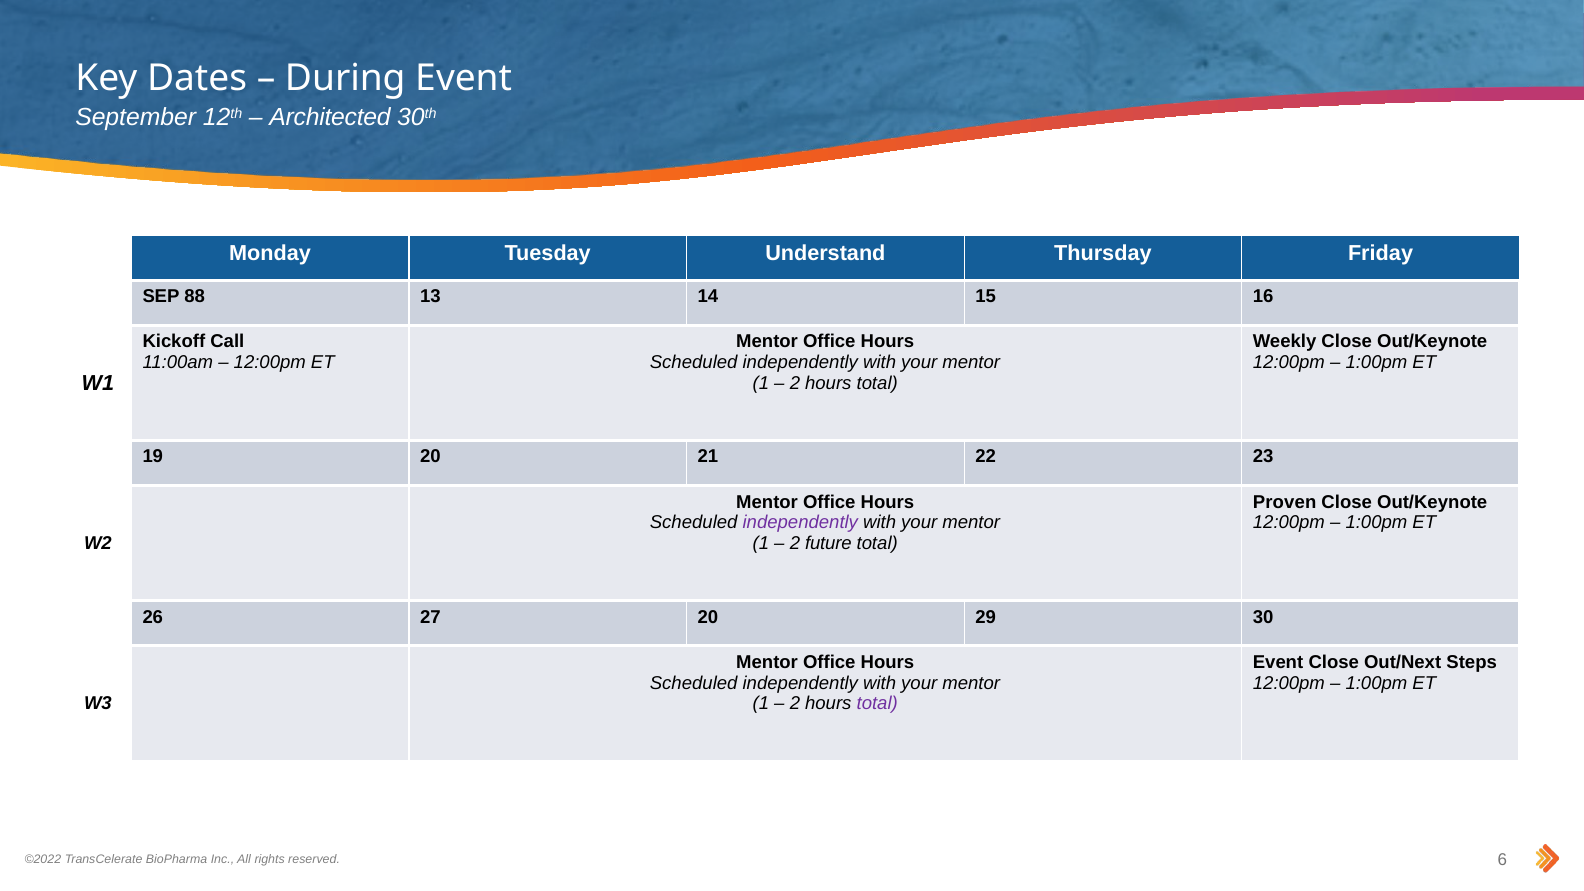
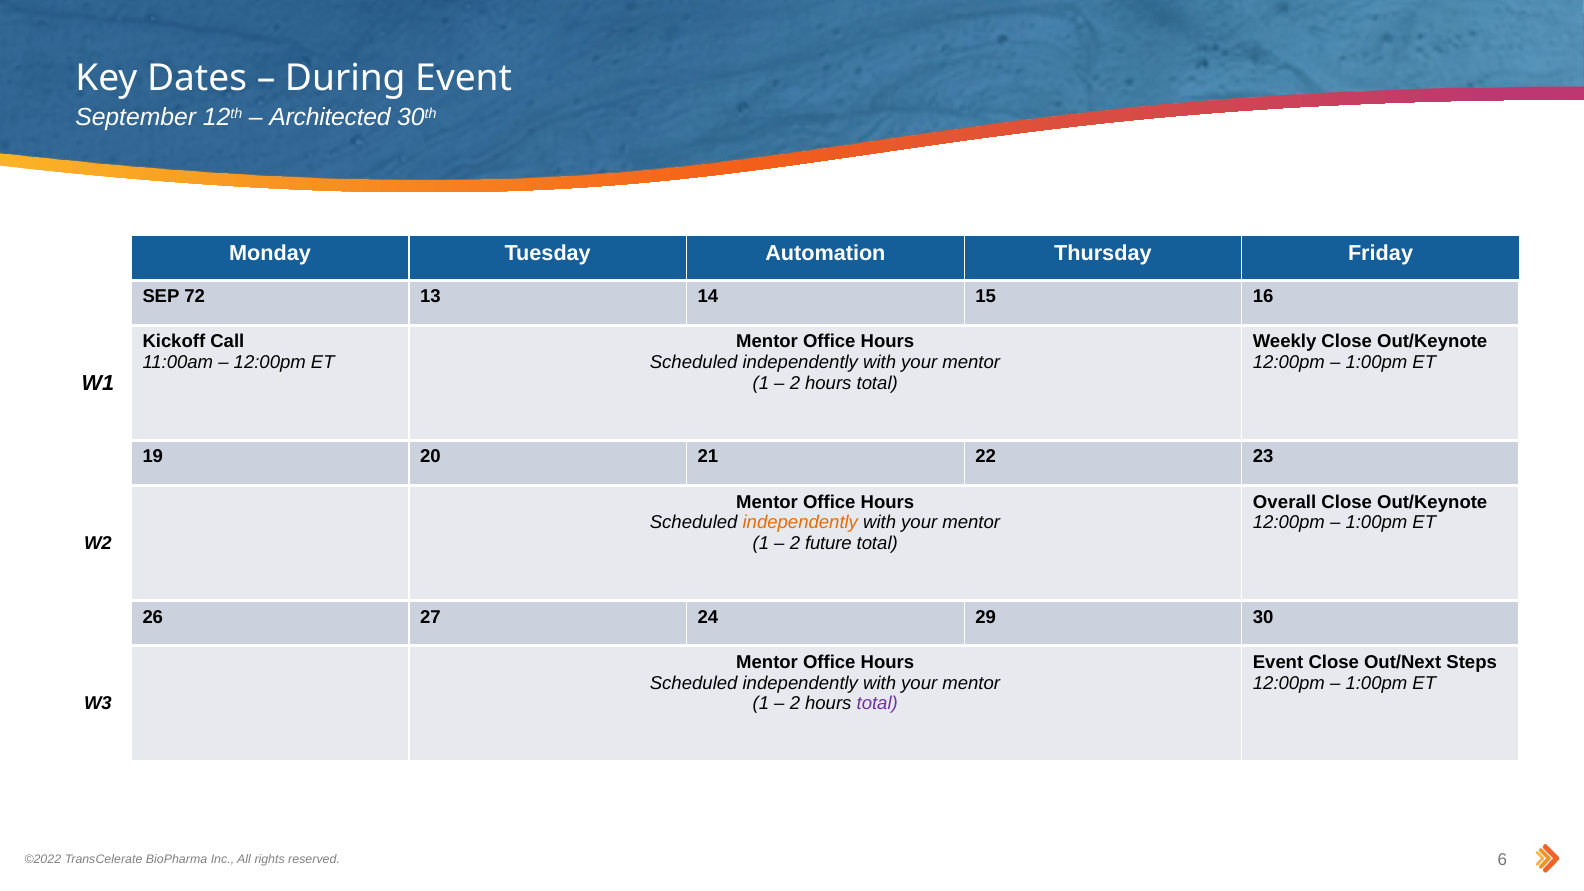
Understand: Understand -> Automation
88: 88 -> 72
Proven: Proven -> Overall
independently at (800, 523) colour: purple -> orange
27 20: 20 -> 24
